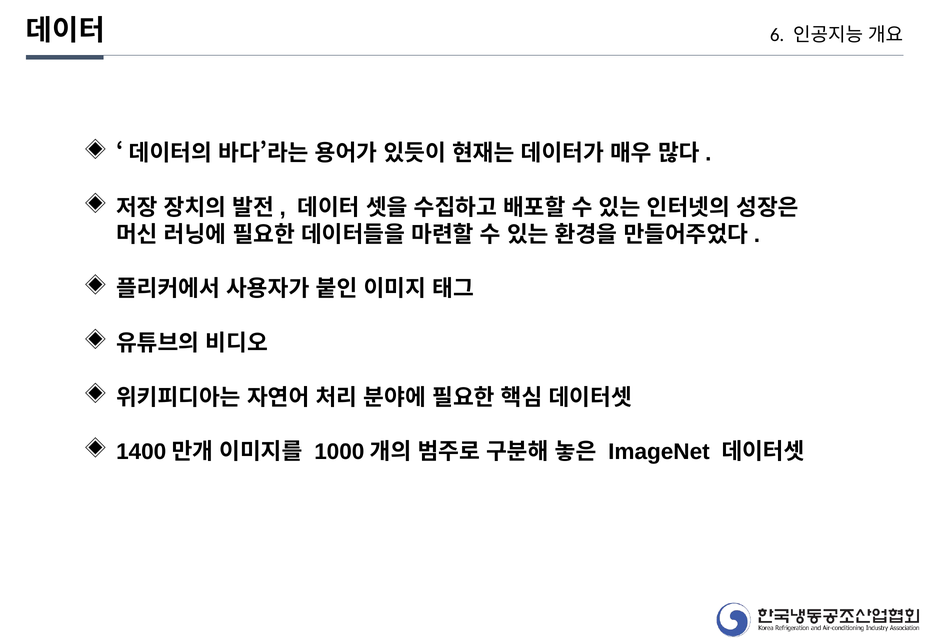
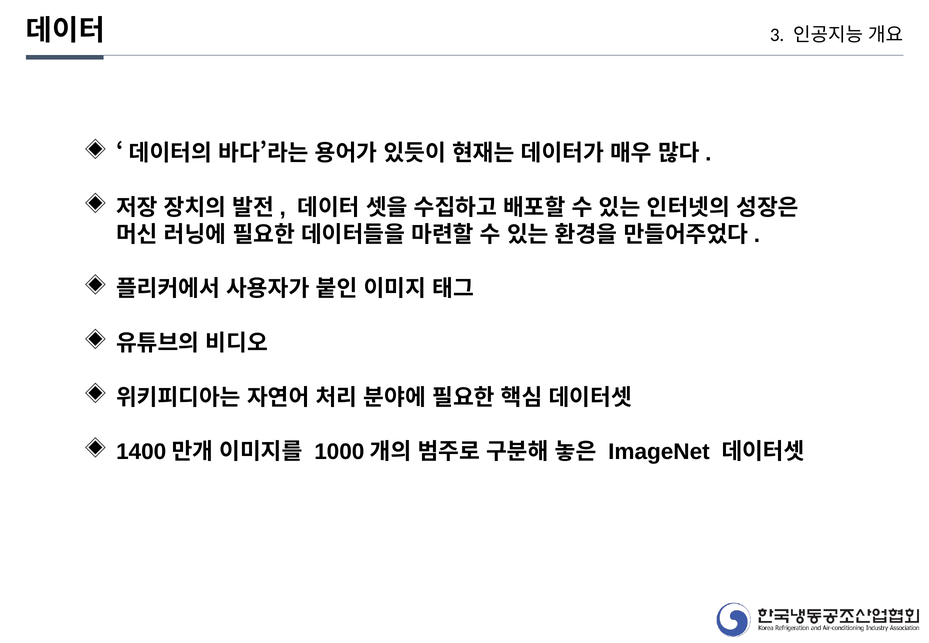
6: 6 -> 3
